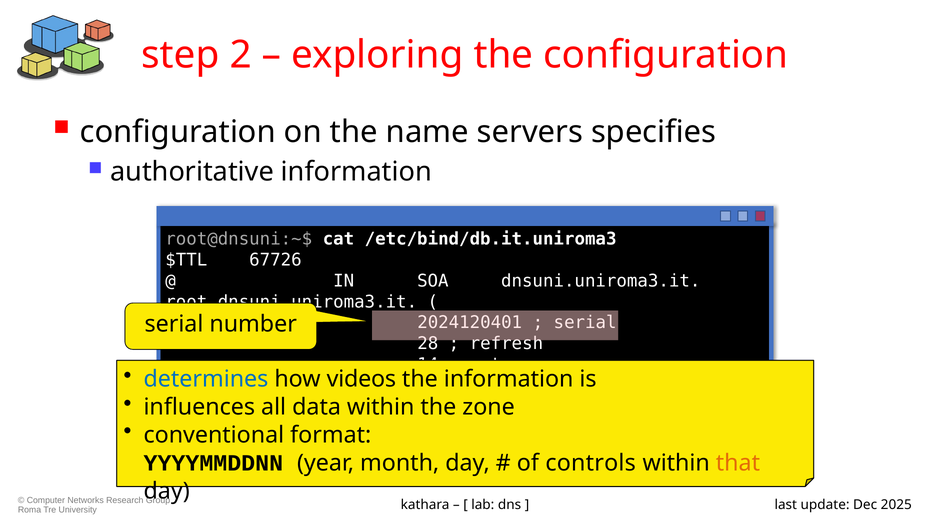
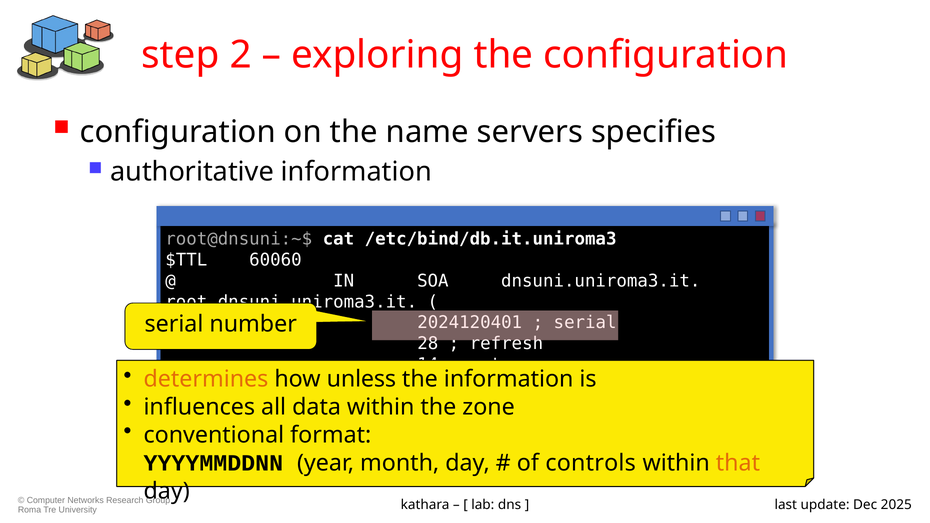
67726: 67726 -> 60060
determines colour: blue -> orange
videos: videos -> unless
